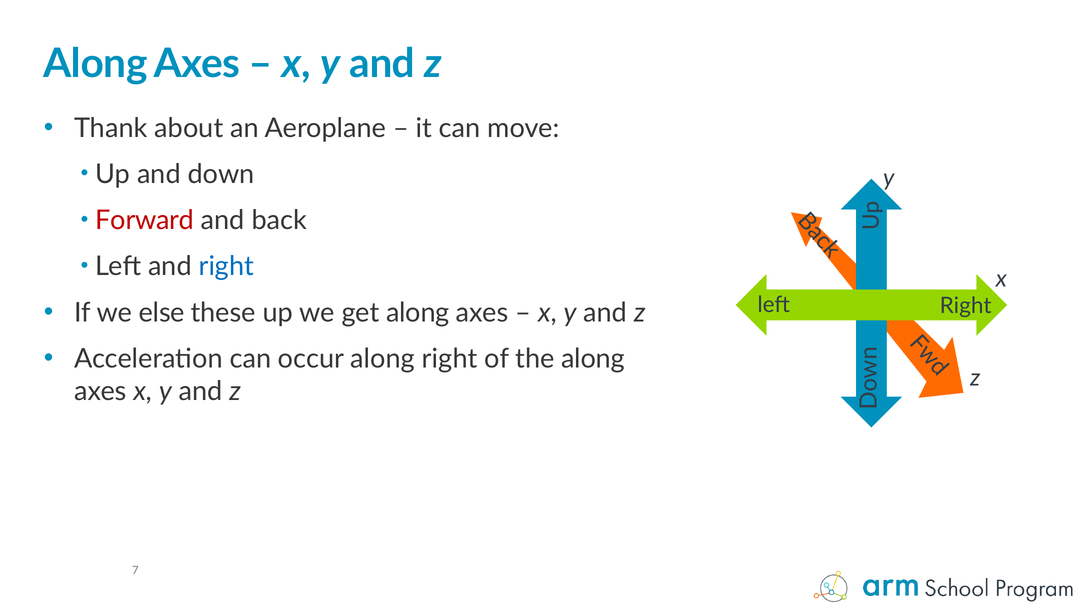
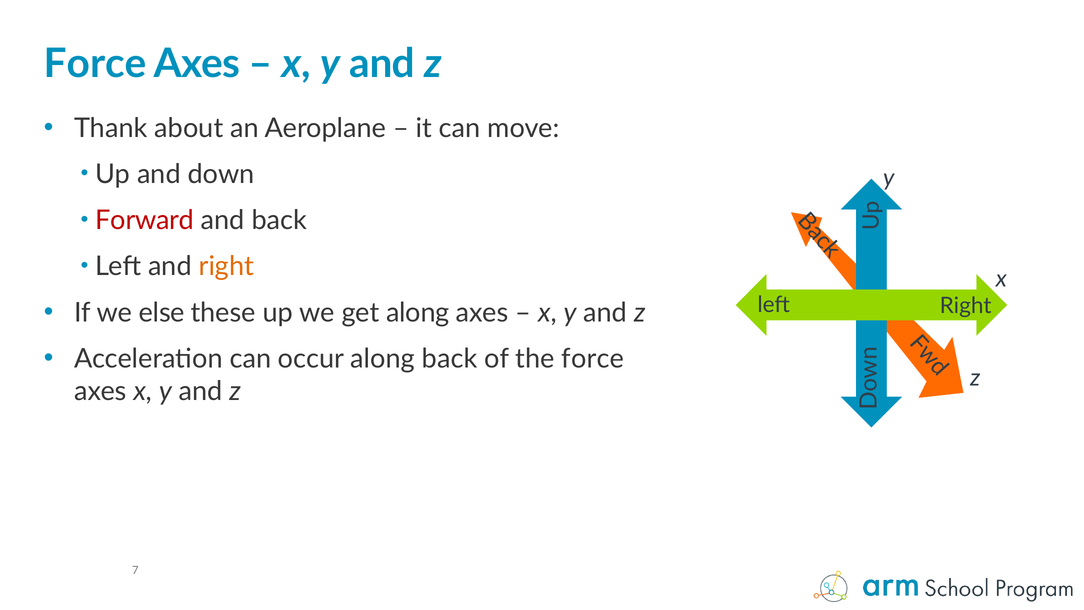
Along at (95, 64): Along -> Force
right at (226, 266) colour: blue -> orange
along right: right -> back
the along: along -> force
